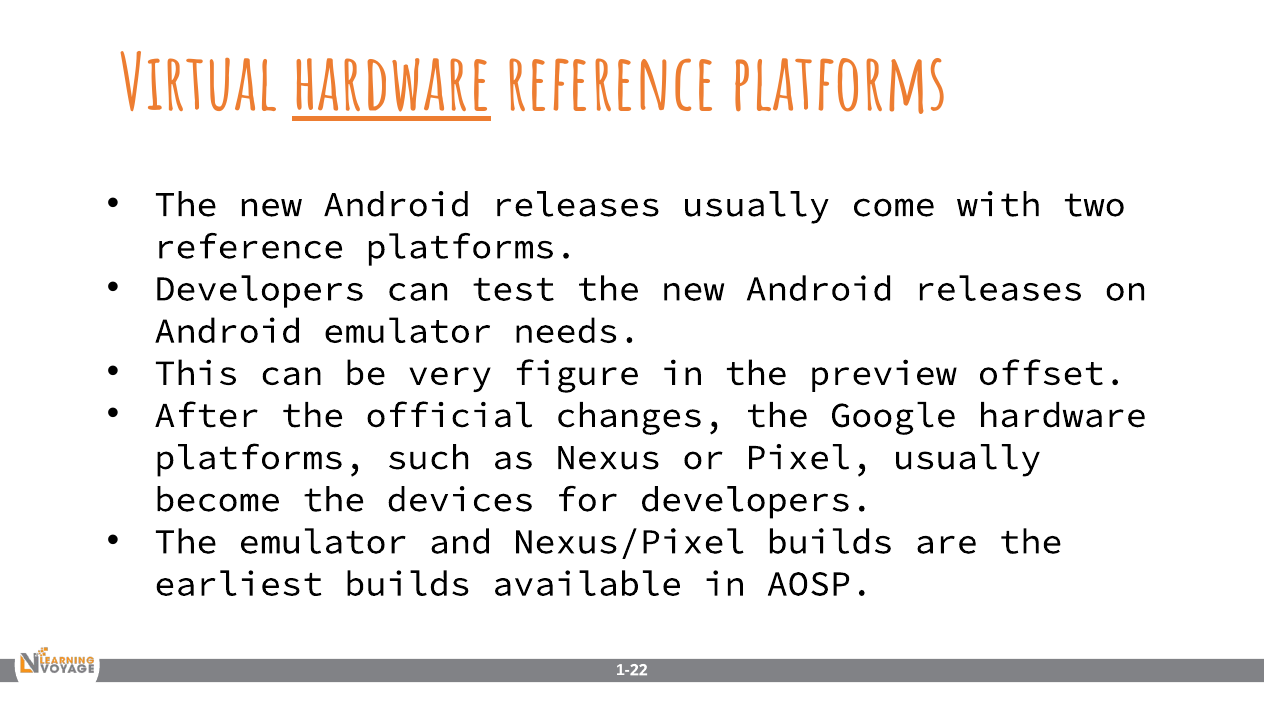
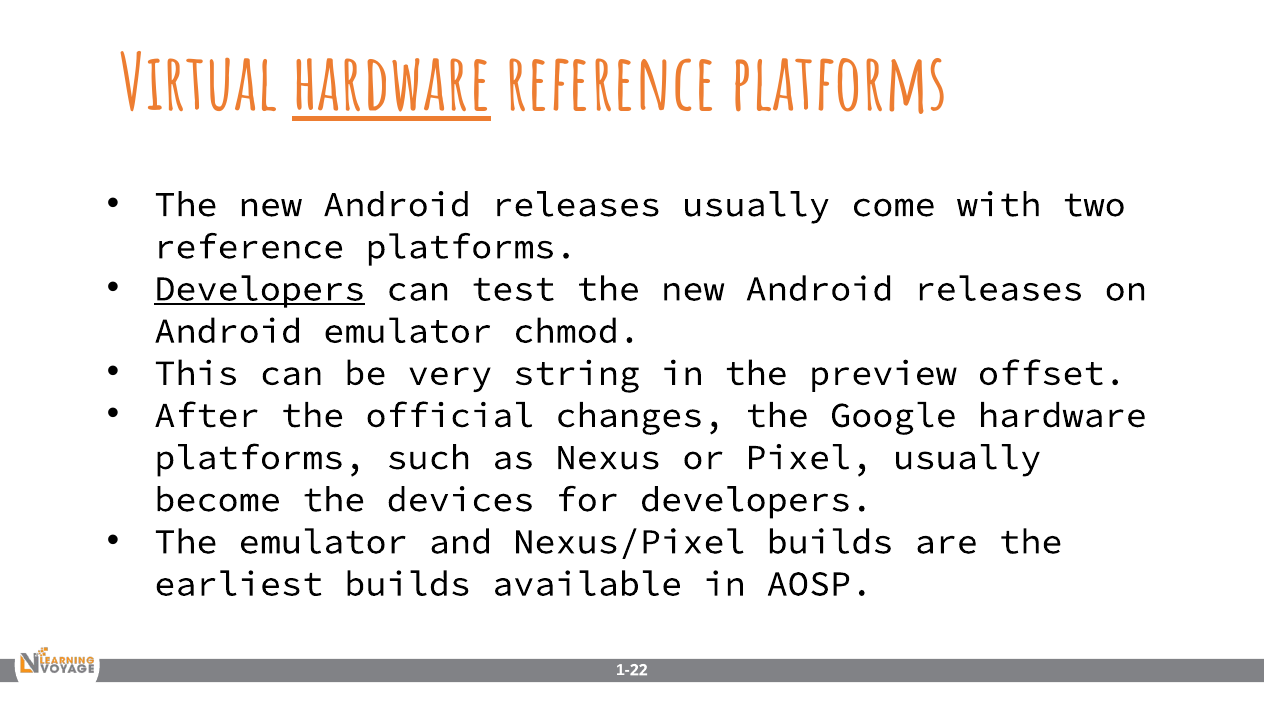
Developers at (260, 289) underline: none -> present
needs: needs -> chmod
figure: figure -> string
